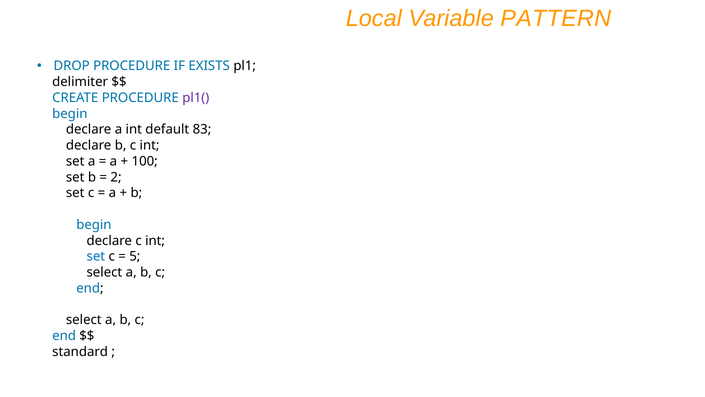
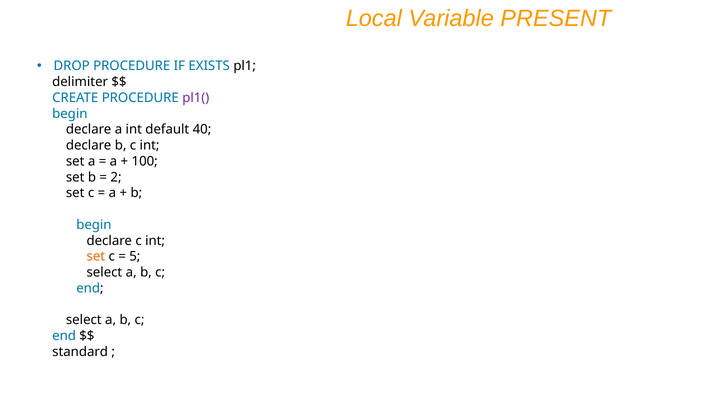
PATTERN: PATTERN -> PRESENT
83: 83 -> 40
set at (96, 256) colour: blue -> orange
